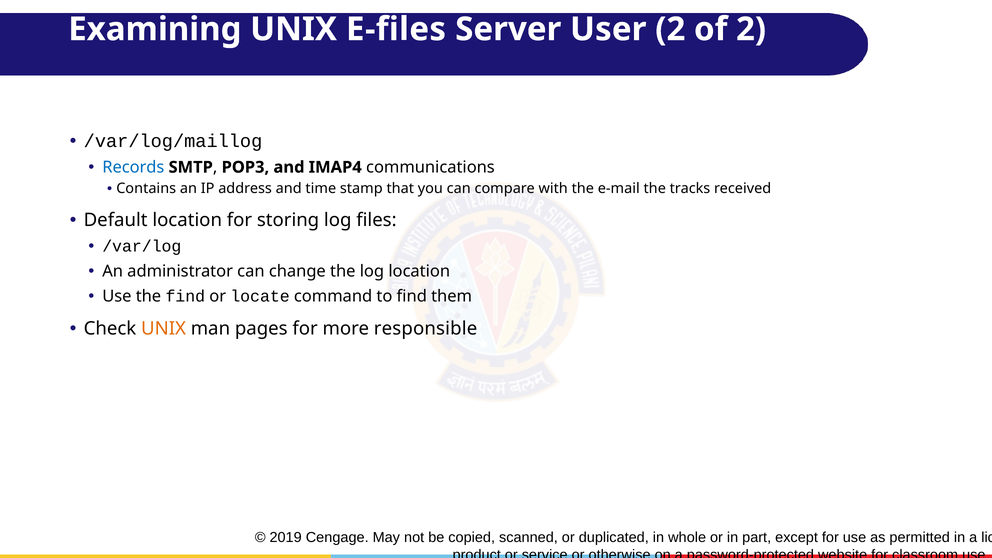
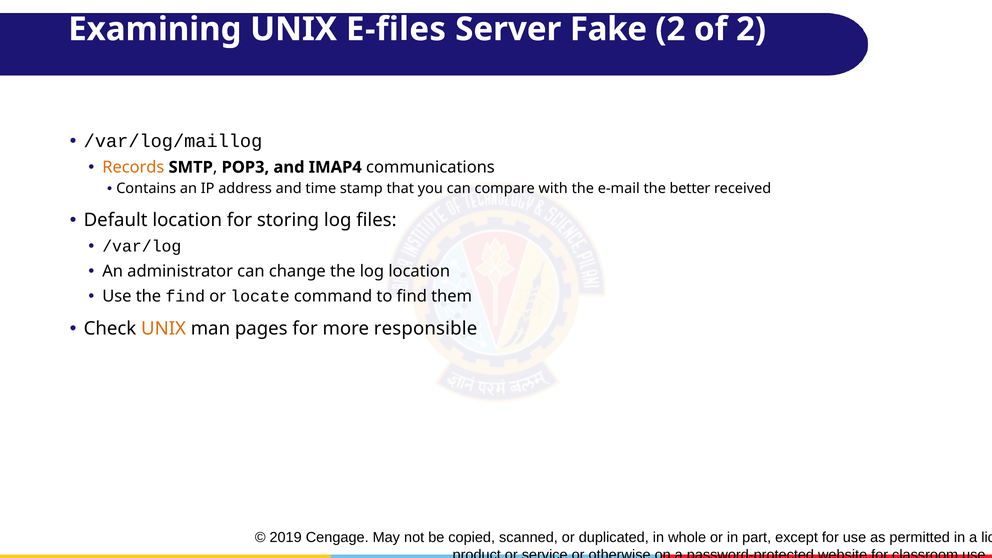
User: User -> Fake
Records colour: blue -> orange
tracks: tracks -> better
